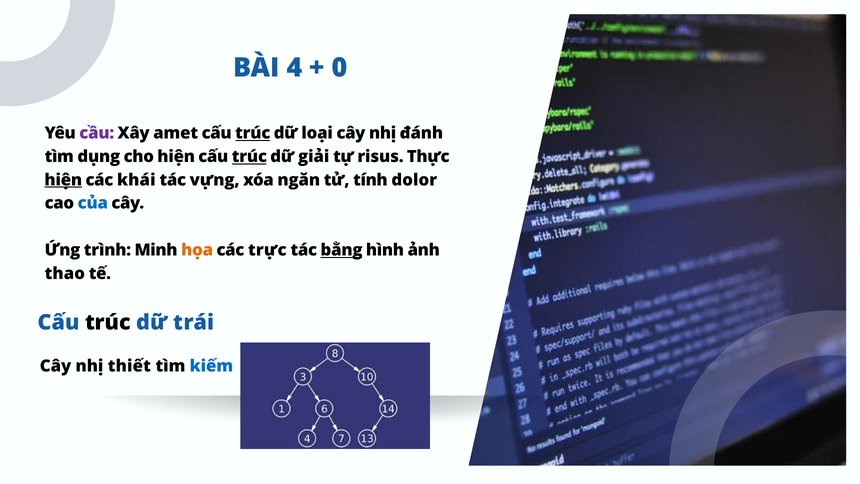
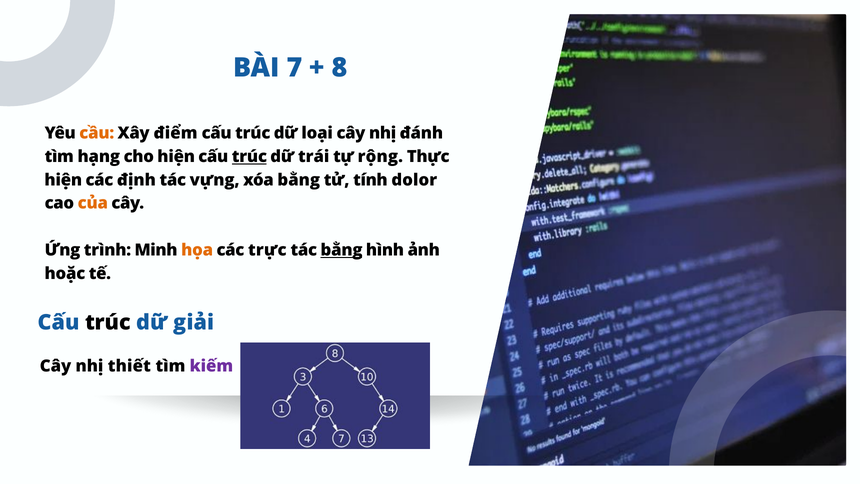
4: 4 -> 7
0: 0 -> 8
cầu colour: purple -> orange
amet: amet -> điểm
trúc at (253, 133) underline: present -> none
dụng: dụng -> hạng
giải: giải -> trái
risus: risus -> rộng
hiện at (63, 180) underline: present -> none
khái: khái -> định
xóa ngăn: ngăn -> bằng
của colour: blue -> orange
thao: thao -> hoặc
trái: trái -> giải
kiếm colour: blue -> purple
